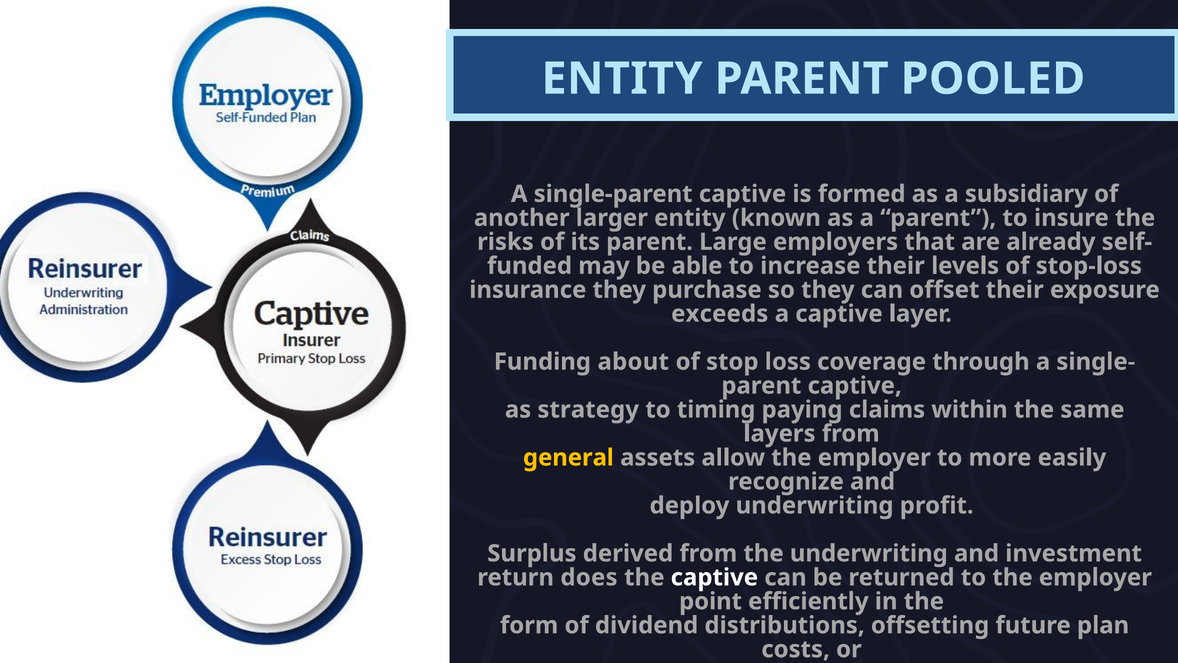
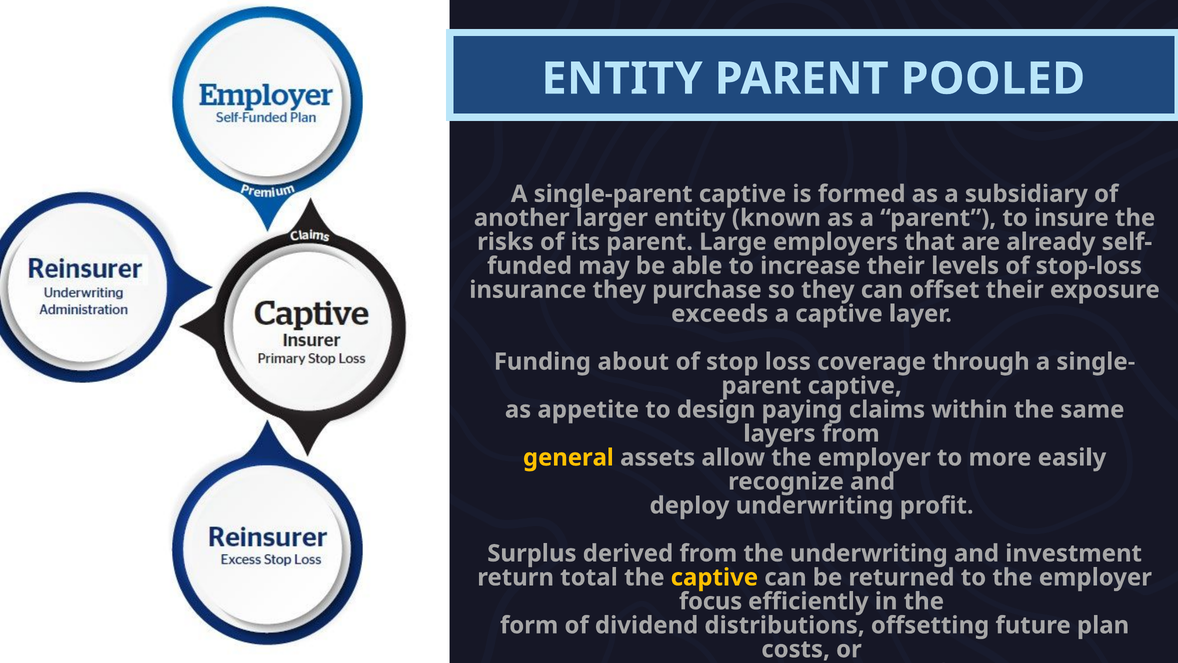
strategy: strategy -> appetite
timing: timing -> design
does: does -> total
captive at (714, 577) colour: white -> yellow
point: point -> focus
